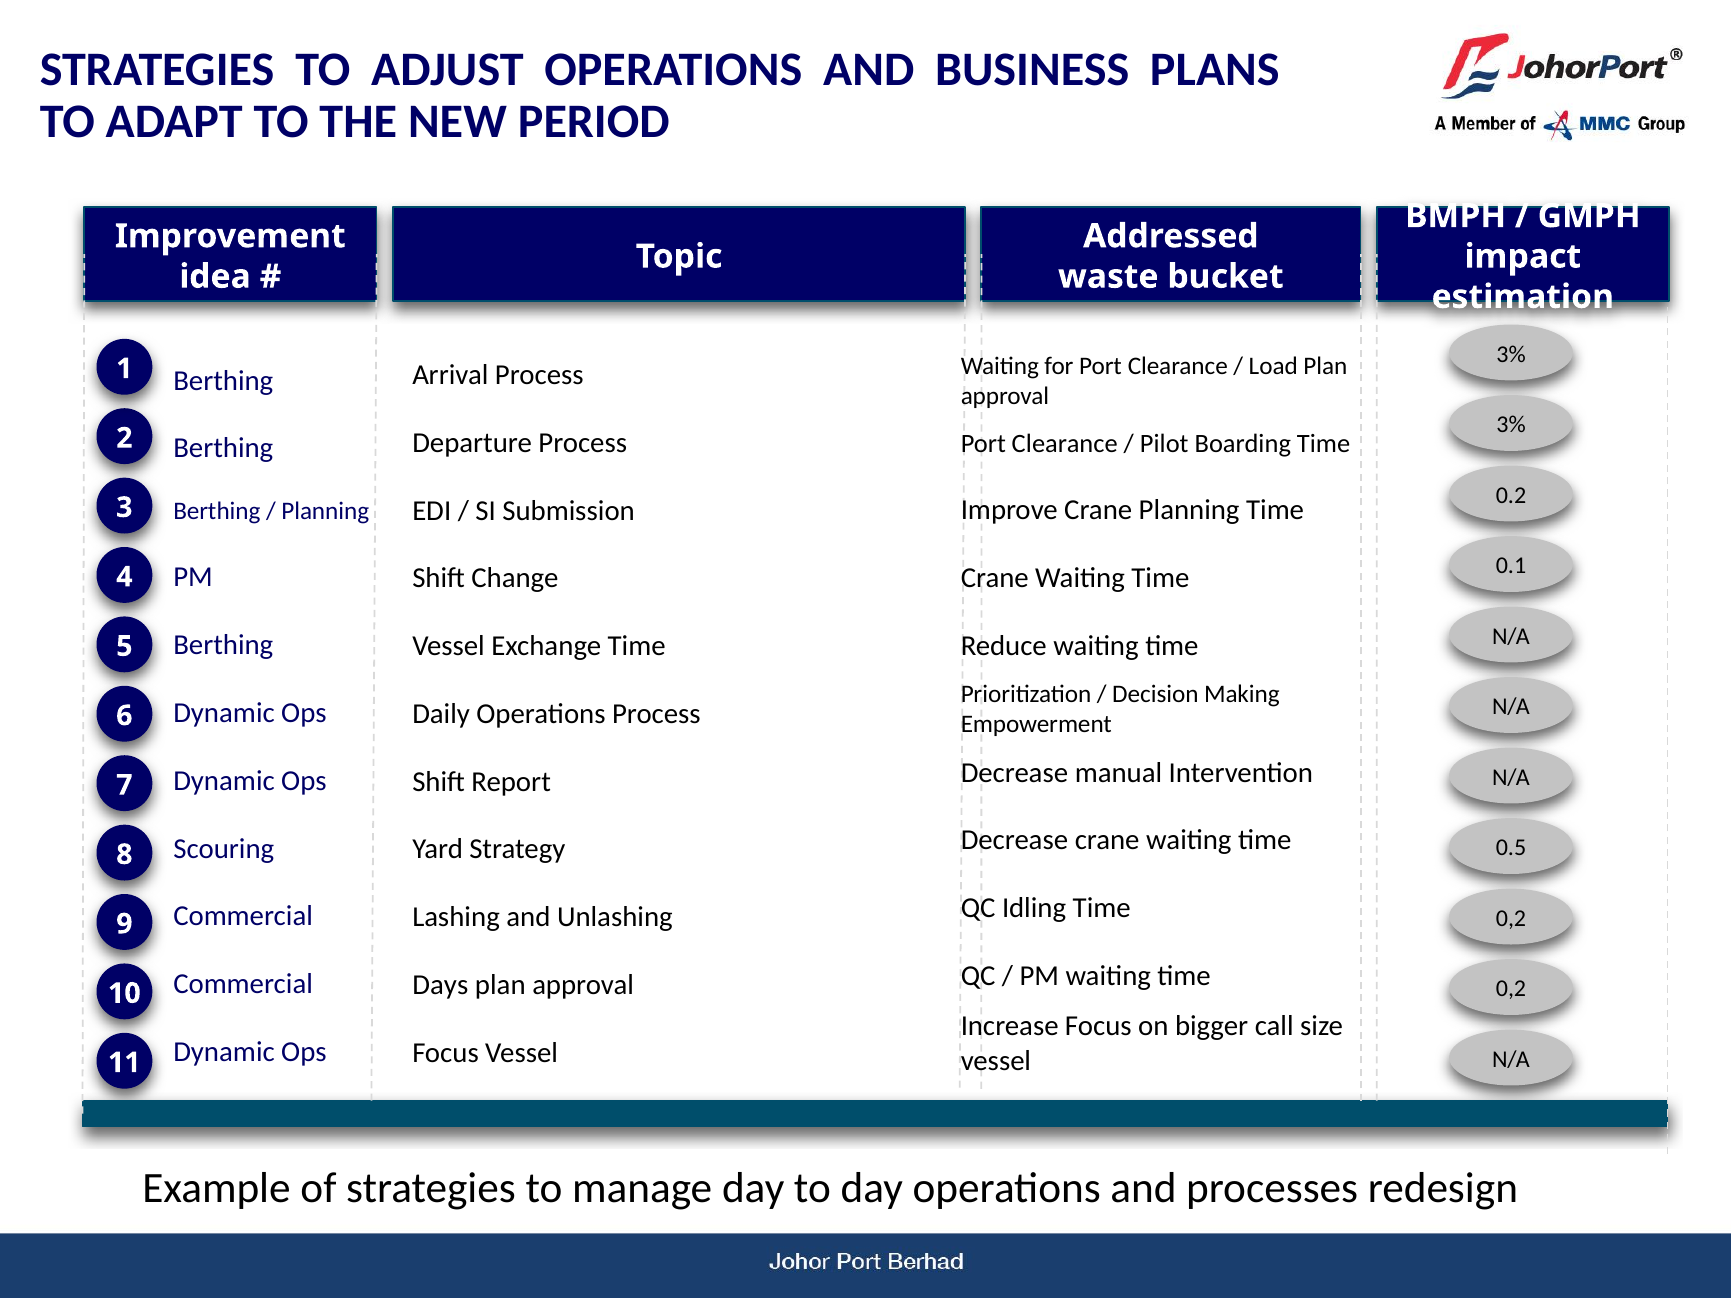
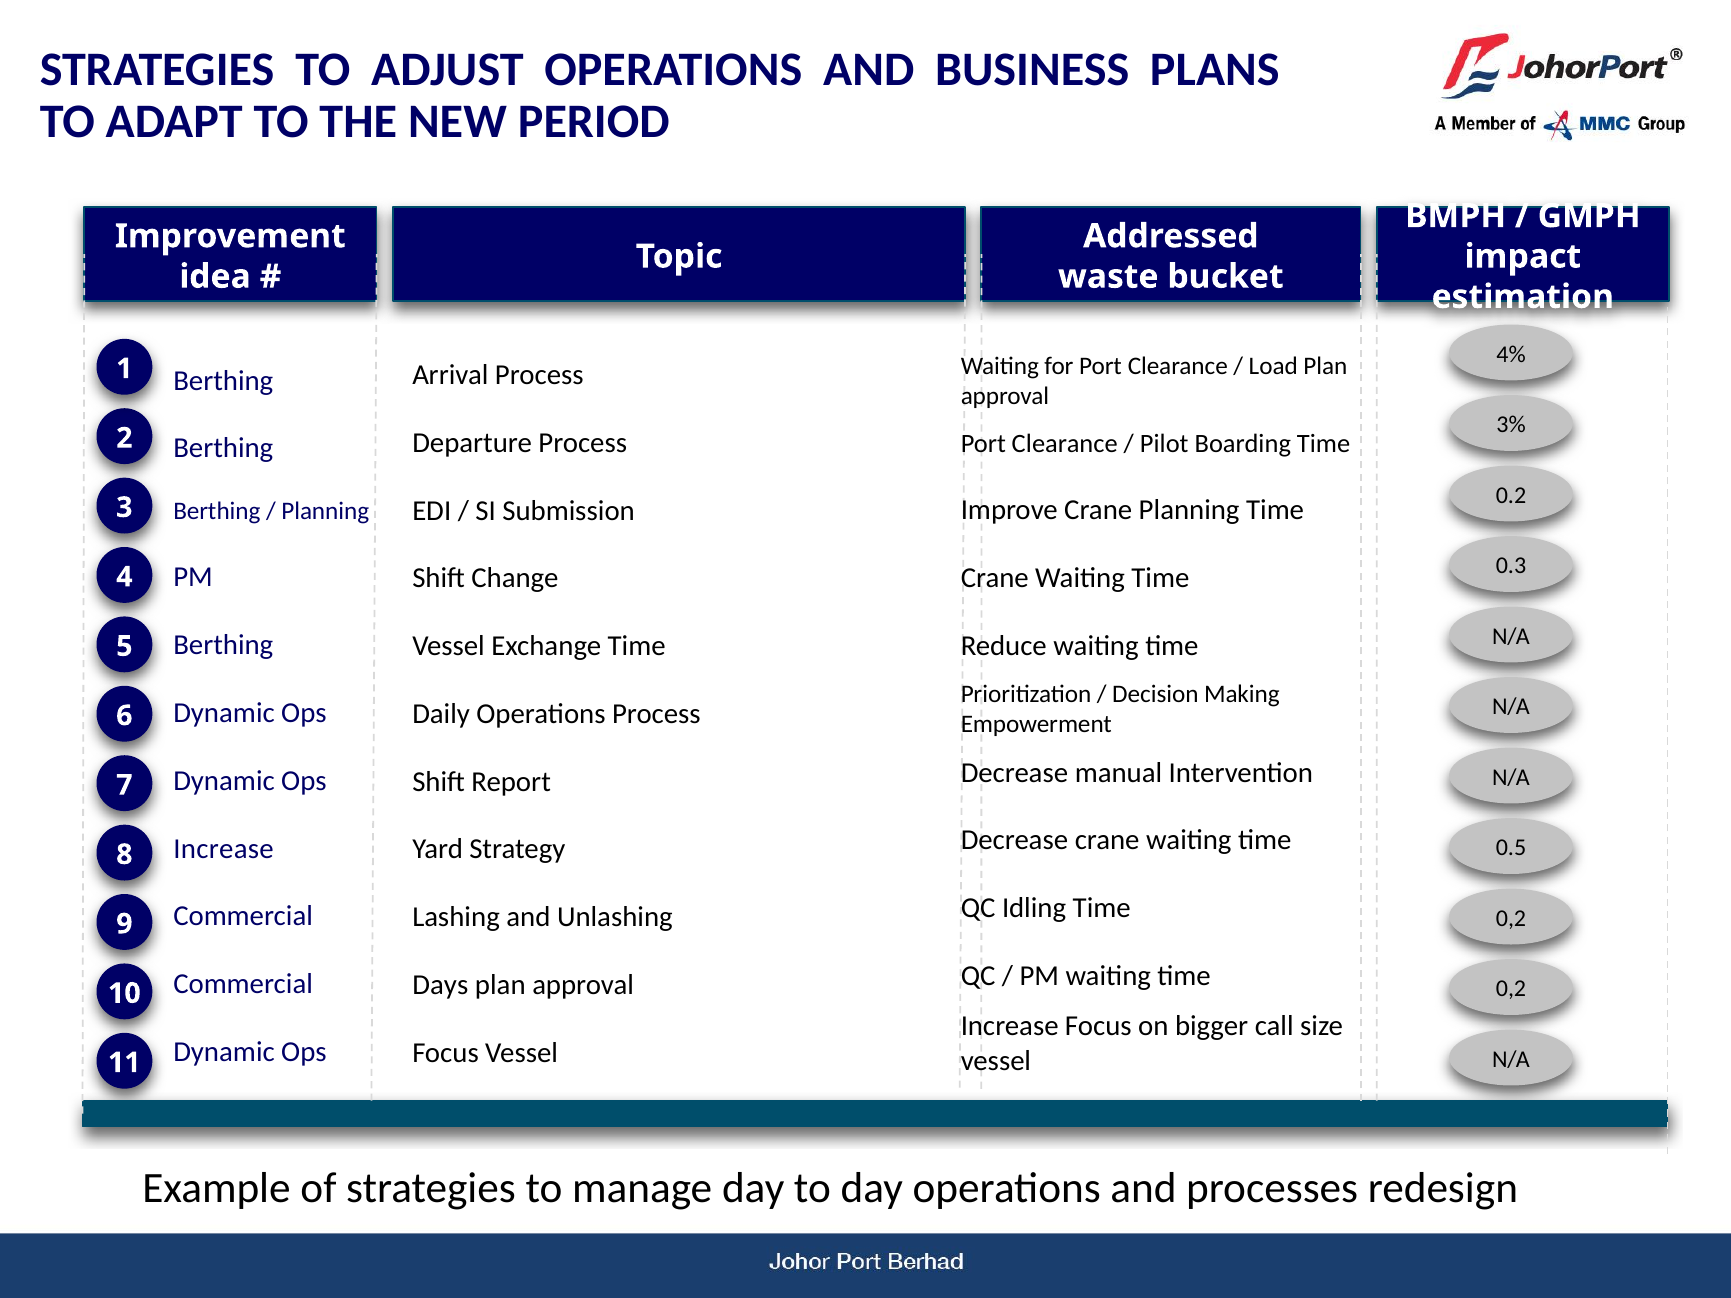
3% at (1511, 354): 3% -> 4%
0.1: 0.1 -> 0.3
Scouring at (224, 849): Scouring -> Increase
